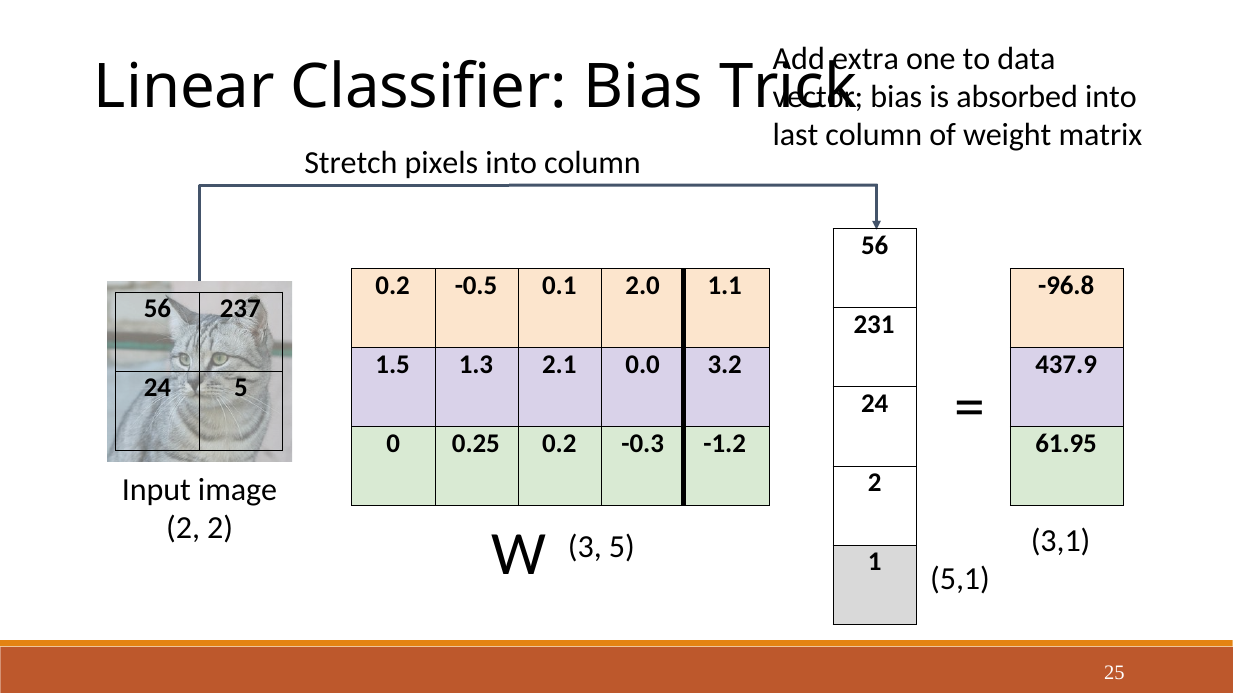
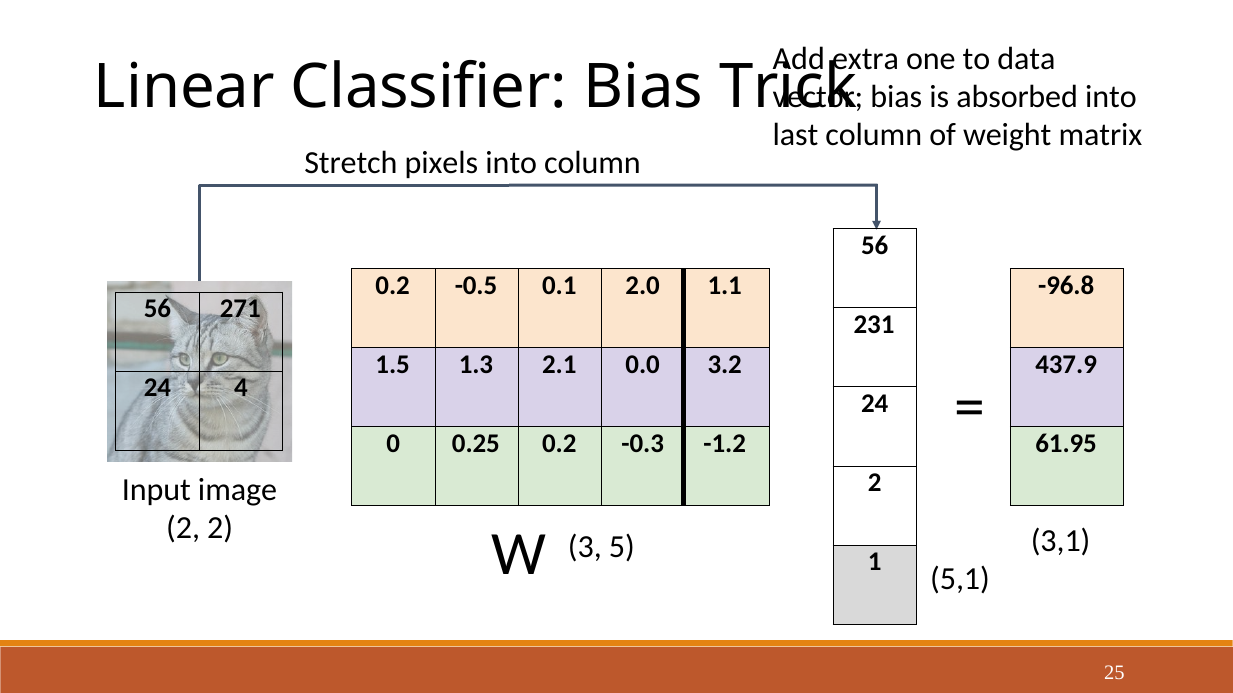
237: 237 -> 271
24 5: 5 -> 4
